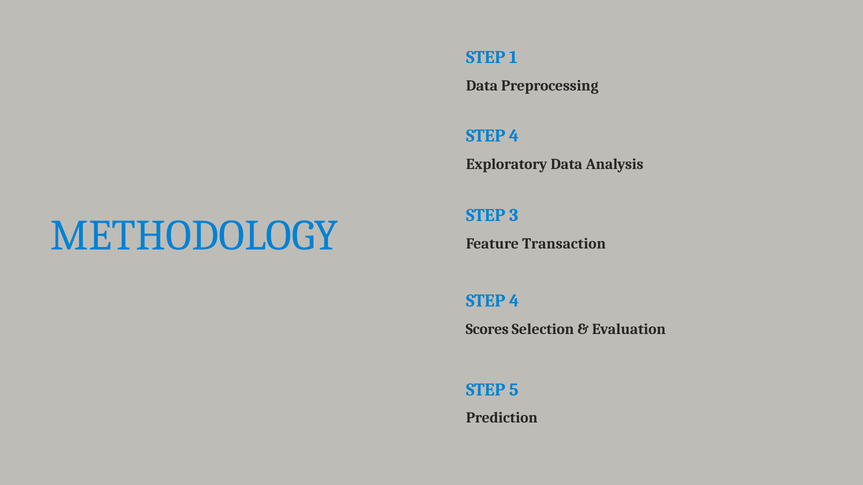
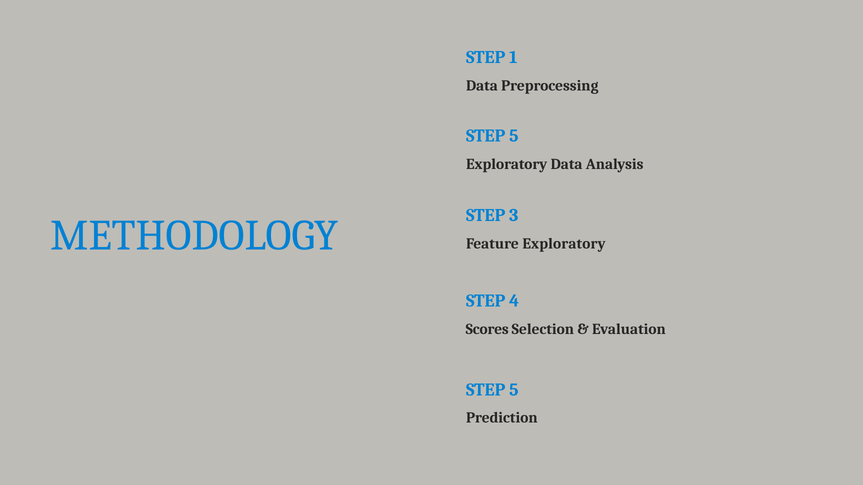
4 at (514, 136): 4 -> 5
Feature Transaction: Transaction -> Exploratory
